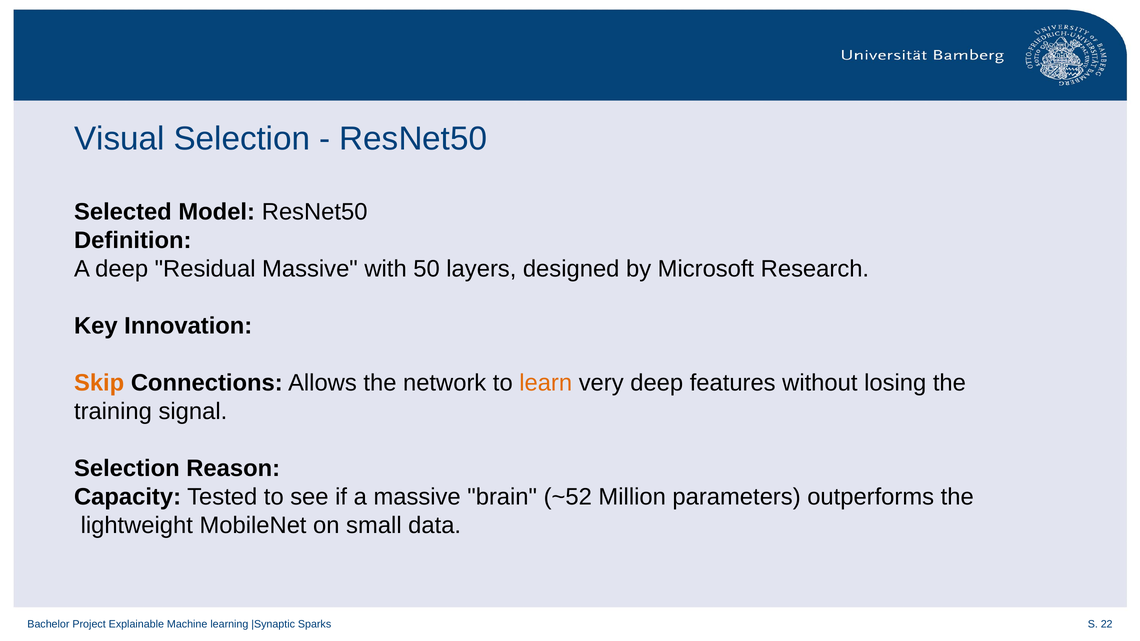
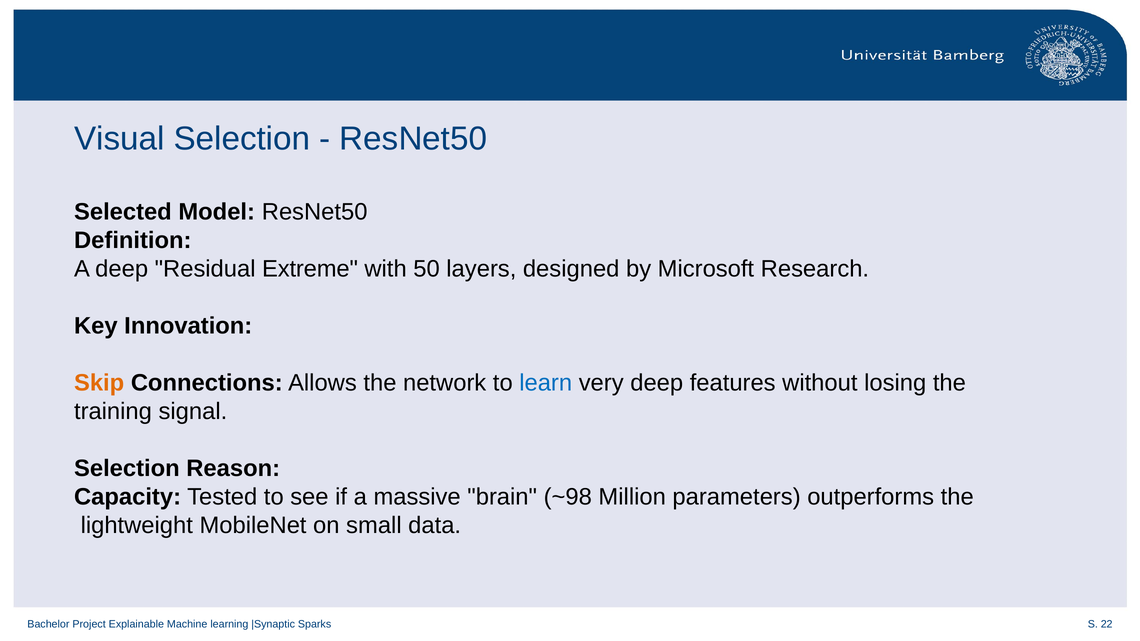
Residual Massive: Massive -> Extreme
learn colour: orange -> blue
~52: ~52 -> ~98
